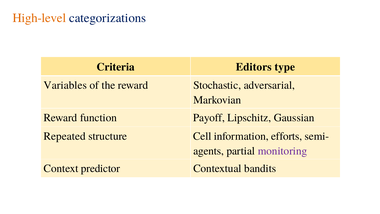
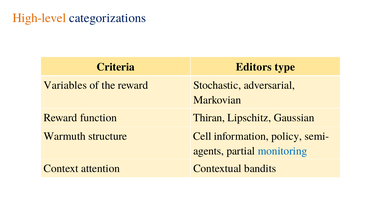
Payoff: Payoff -> Thiran
Repeated: Repeated -> Warmuth
efforts: efforts -> policy
monitoring colour: purple -> blue
predictor: predictor -> attention
